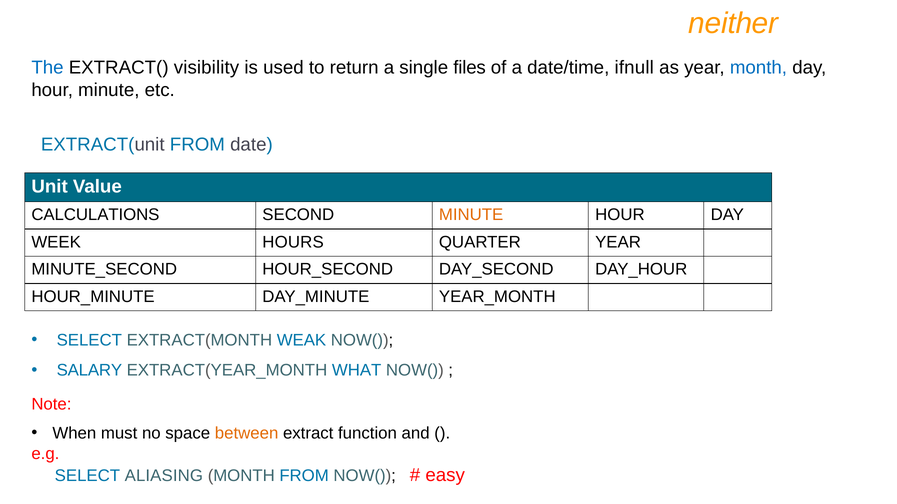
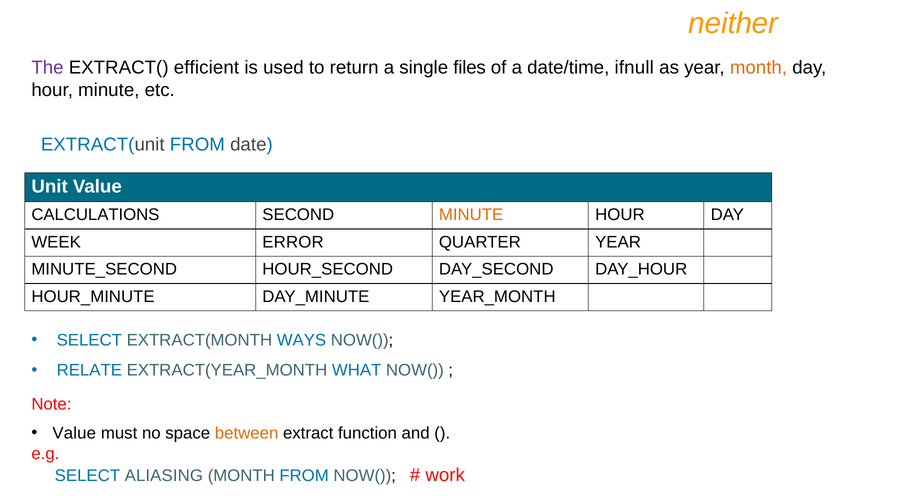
The colour: blue -> purple
visibility: visibility -> efficient
month at (758, 68) colour: blue -> orange
HOURS: HOURS -> ERROR
WEAK: WEAK -> WAYS
SALARY: SALARY -> RELATE
When at (74, 434): When -> Value
easy: easy -> work
